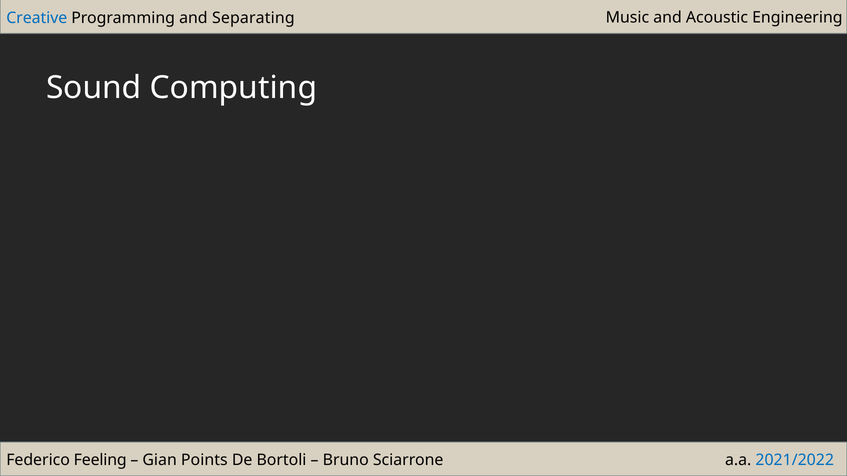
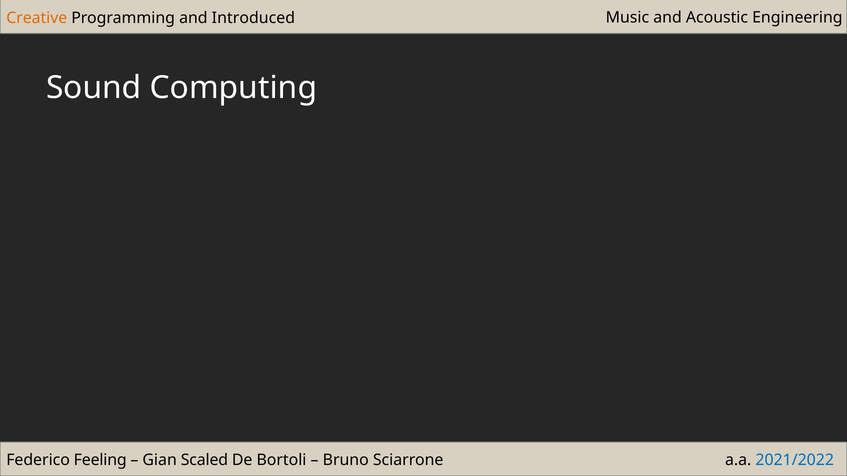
Creative colour: blue -> orange
Separating: Separating -> Introduced
Points: Points -> Scaled
